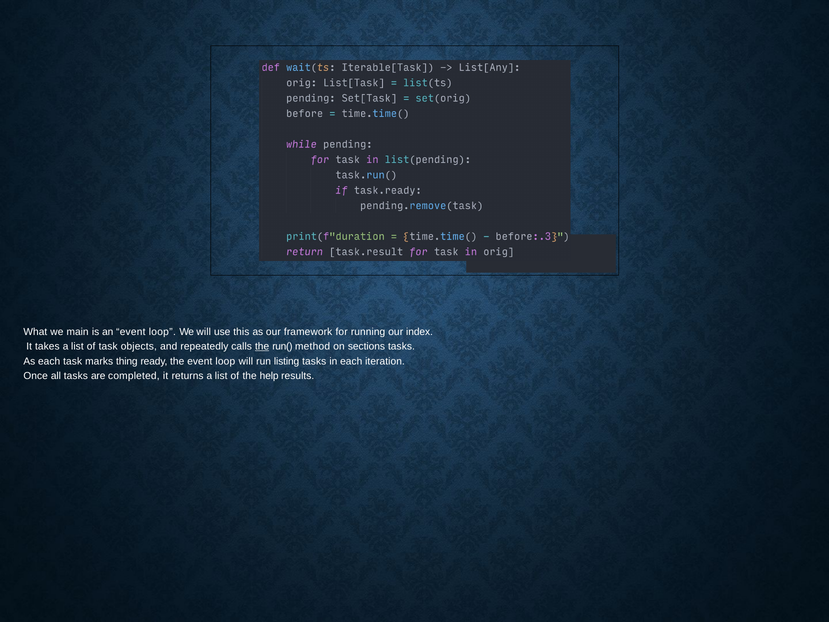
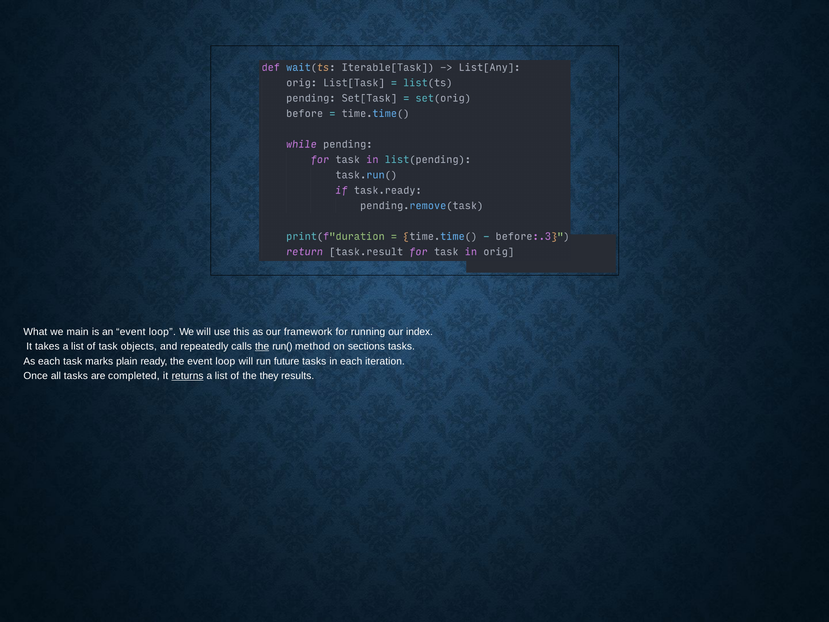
thing: thing -> plain
listing: listing -> future
returns underline: none -> present
help: help -> they
